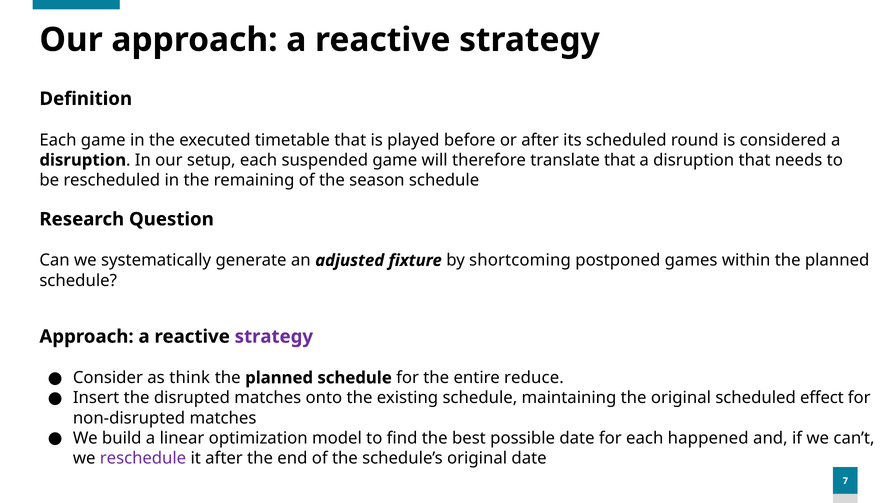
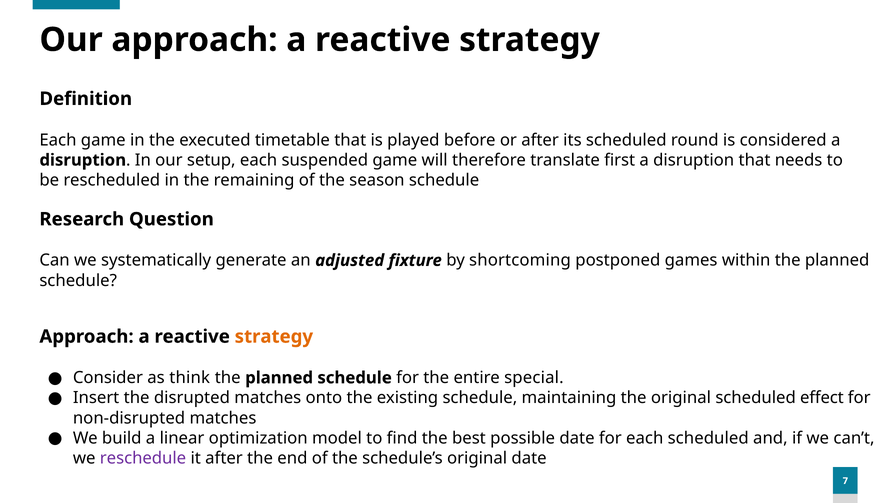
translate that: that -> first
strategy at (274, 336) colour: purple -> orange
reduce: reduce -> special
each happened: happened -> scheduled
